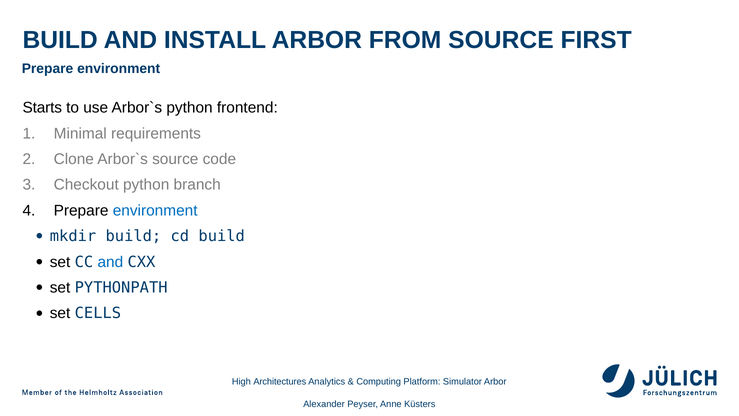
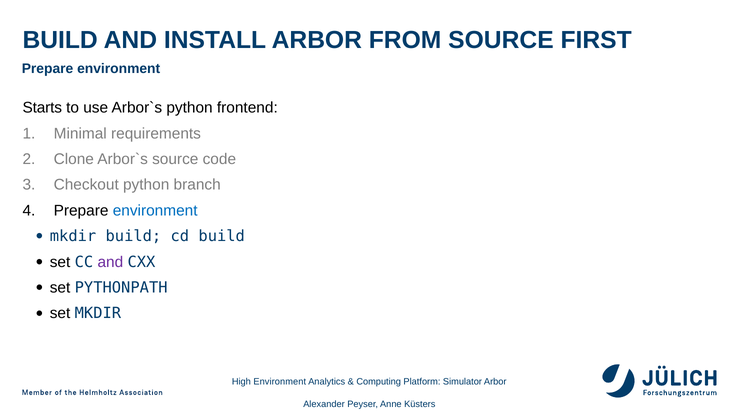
and at (110, 262) colour: blue -> purple
set CELLS: CELLS -> MKDIR
High Architectures: Architectures -> Environment
